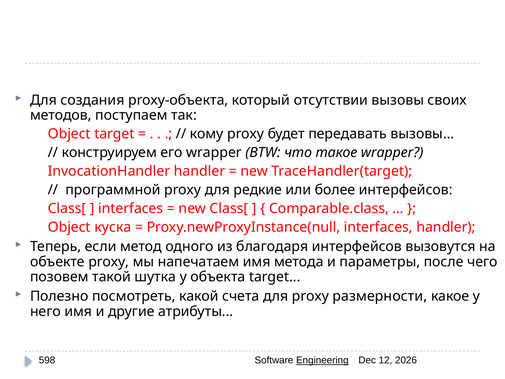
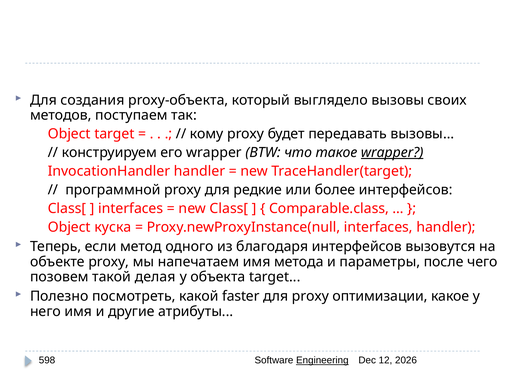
отсутствии: отсутствии -> выглядело
wrapper at (392, 152) underline: none -> present
шутка: шутка -> делая
счета: счета -> faster
размерности: размерности -> оптимизации
